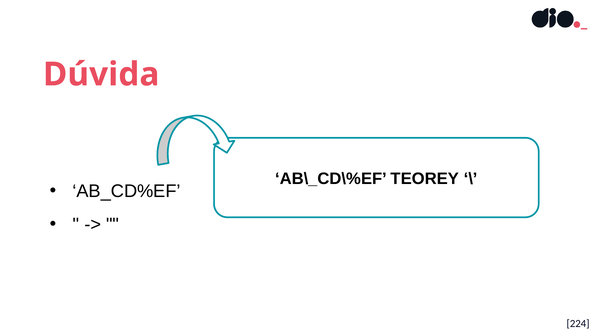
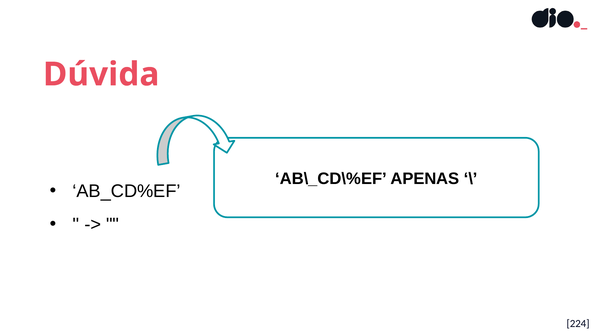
TEOREY: TEOREY -> APENAS
